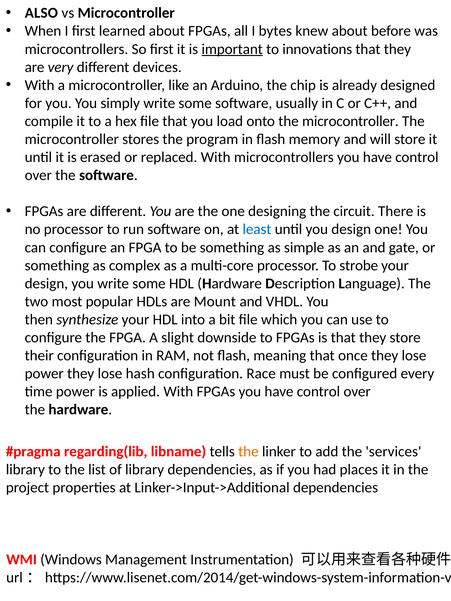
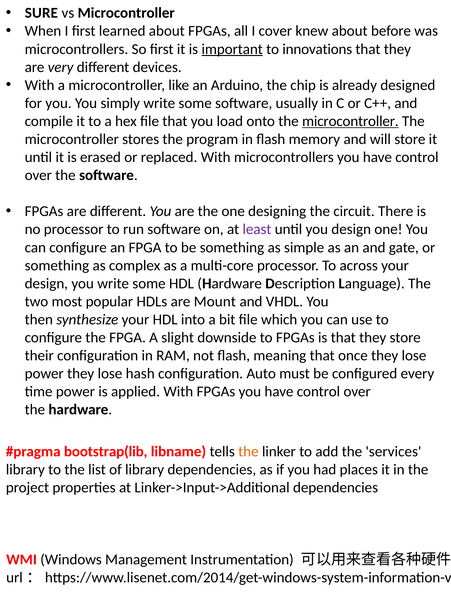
ALSO: ALSO -> SURE
bytes: bytes -> cover
microcontroller at (350, 121) underline: none -> present
least colour: blue -> purple
strobe: strobe -> across
Race: Race -> Auto
regarding(lib: regarding(lib -> bootstrap(lib
